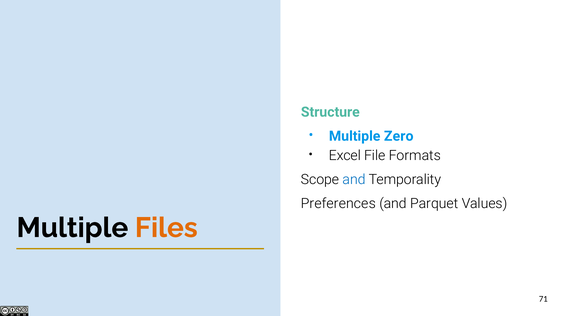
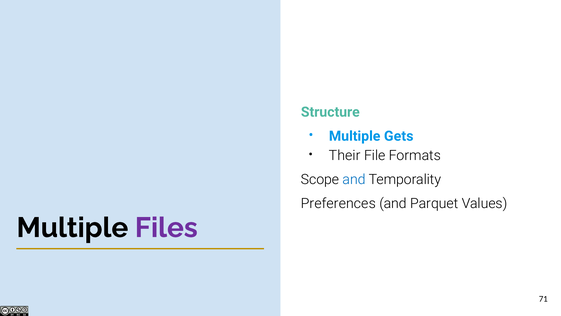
Zero: Zero -> Gets
Excel: Excel -> Their
Files colour: orange -> purple
